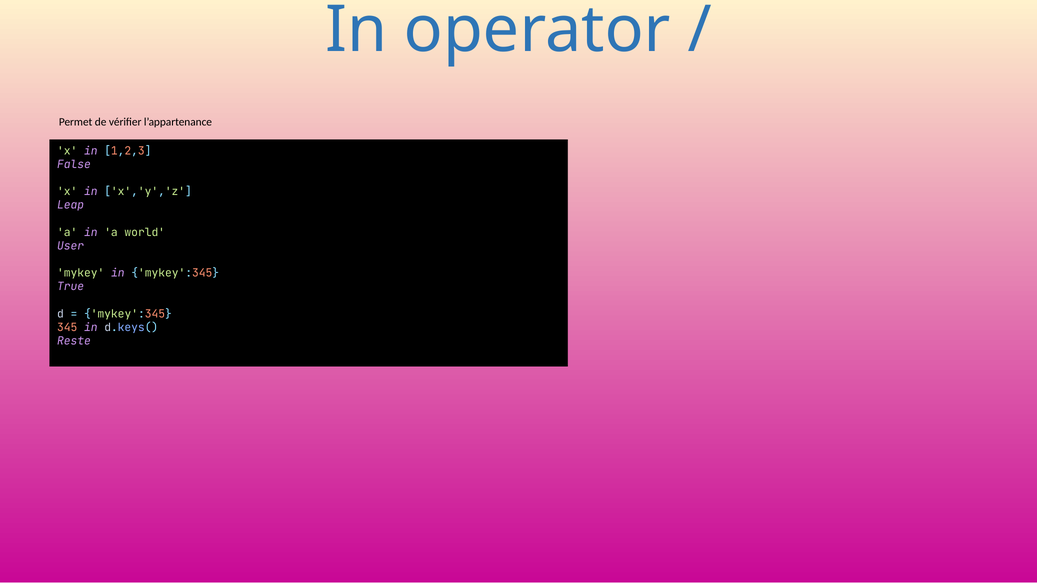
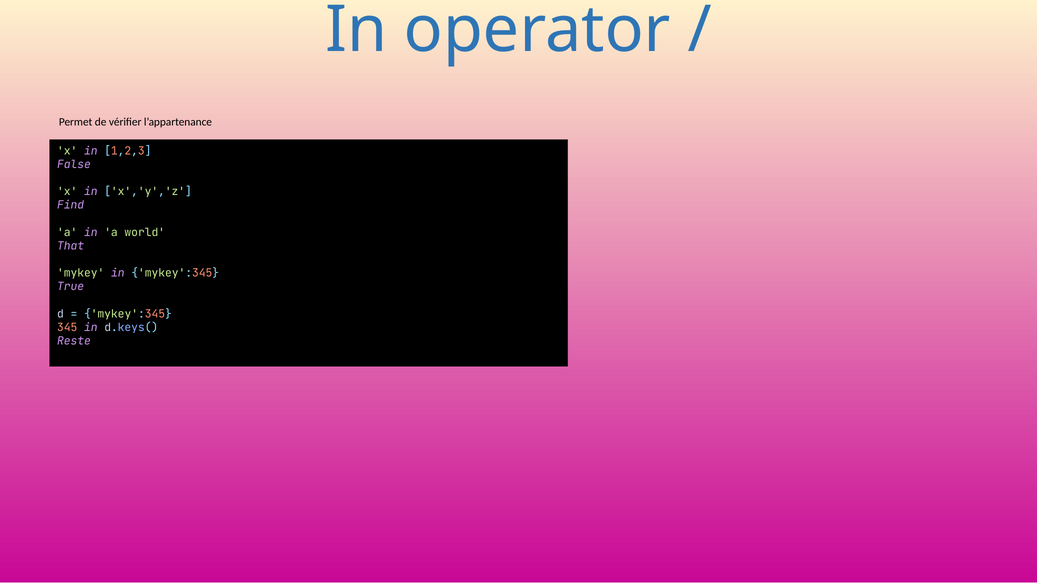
Leap: Leap -> Find
User: User -> That
